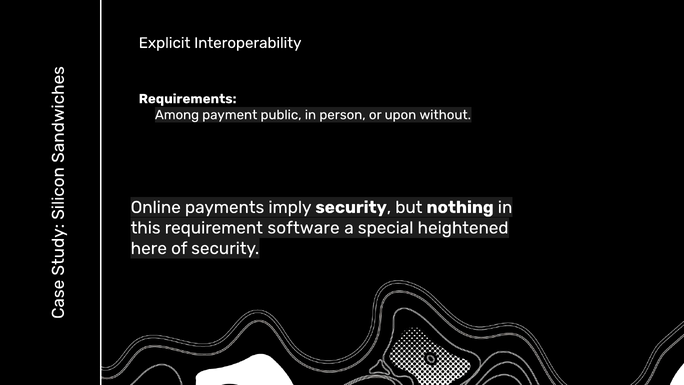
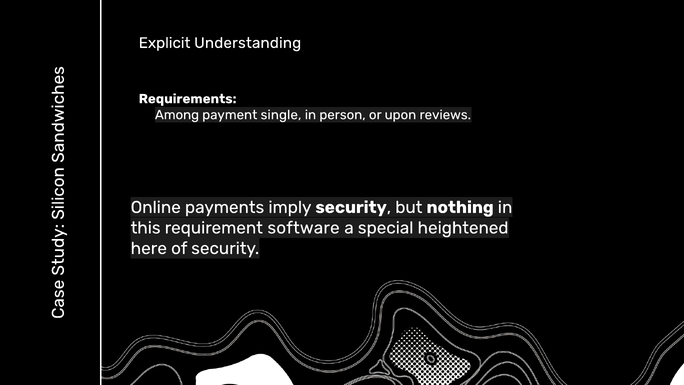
Interoperability: Interoperability -> Understanding
public: public -> single
without: without -> reviews
